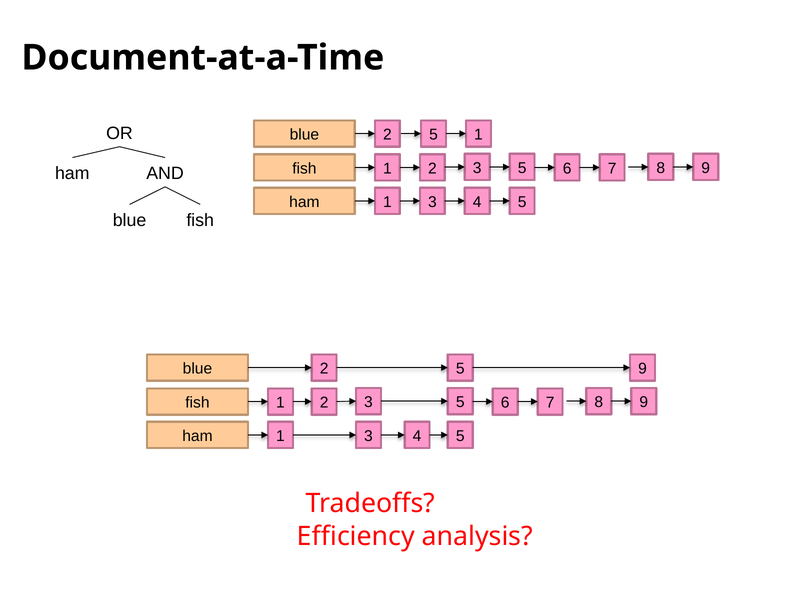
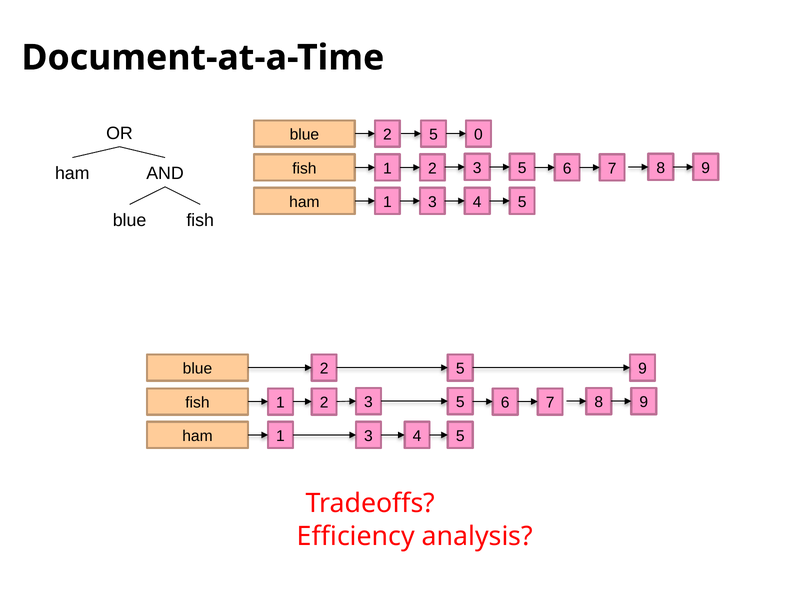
5 1: 1 -> 0
